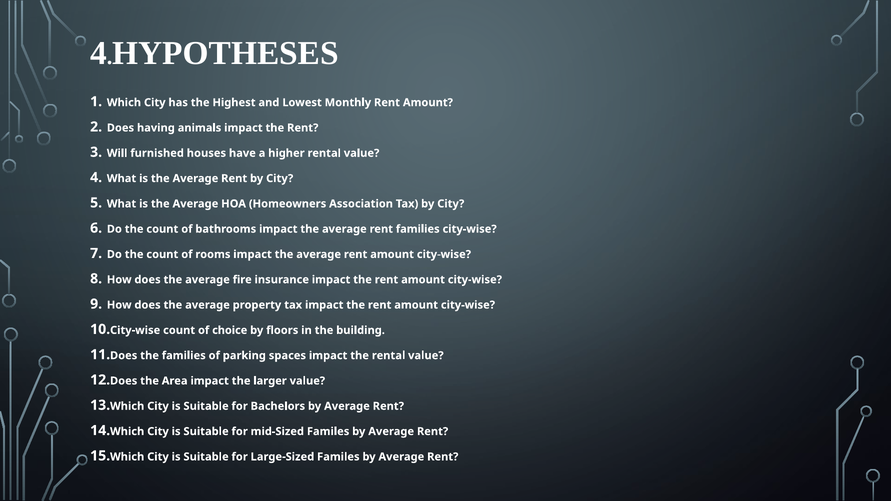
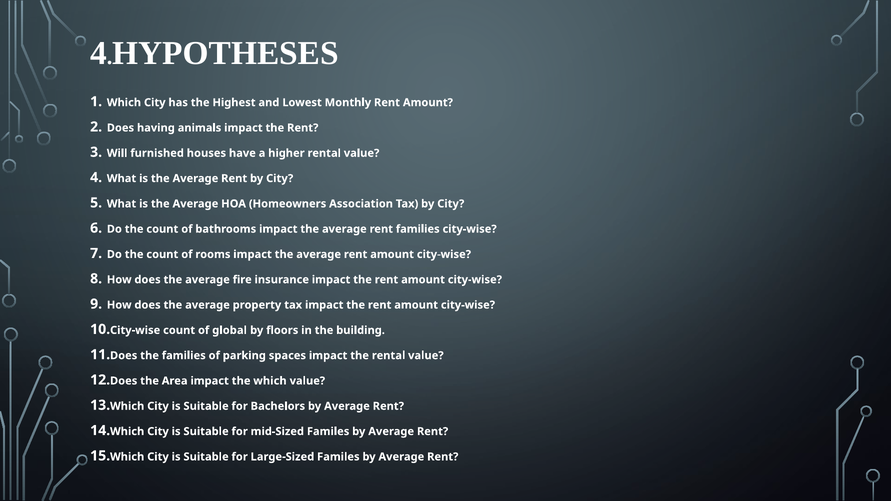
choice: choice -> global
the larger: larger -> which
